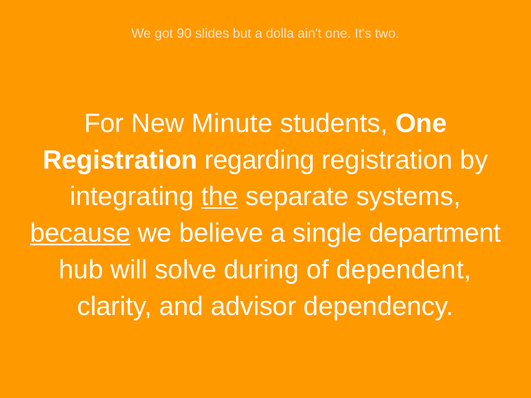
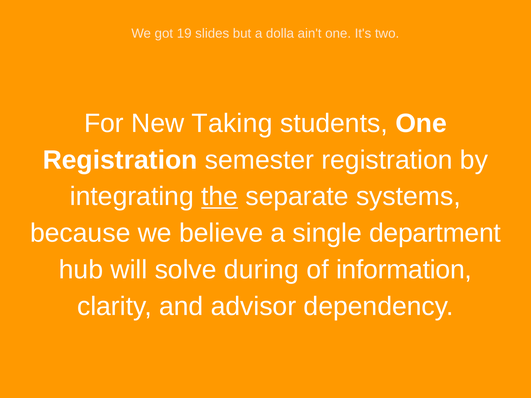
90: 90 -> 19
Minute: Minute -> Taking
regarding: regarding -> semester
because underline: present -> none
dependent: dependent -> information
